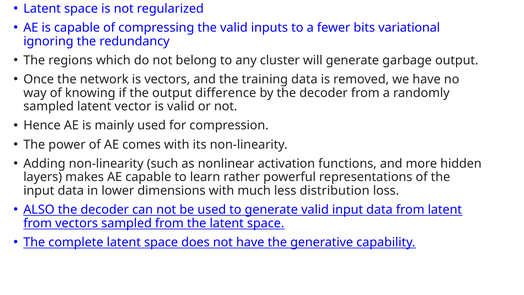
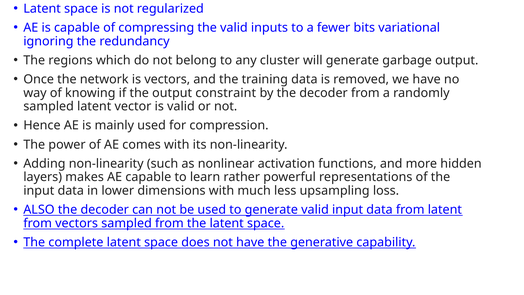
difference: difference -> constraint
distribution: distribution -> upsampling
